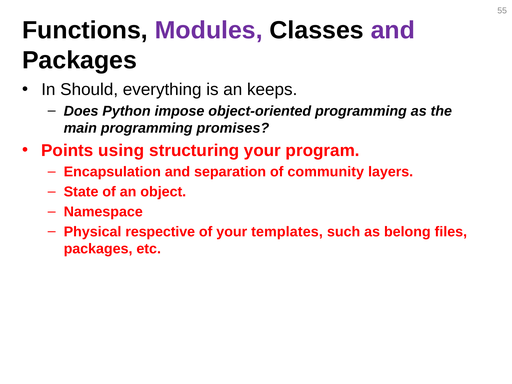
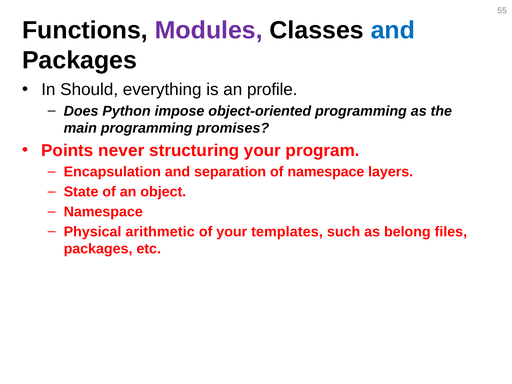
and at (393, 30) colour: purple -> blue
keeps: keeps -> profile
using: using -> never
of community: community -> namespace
respective: respective -> arithmetic
